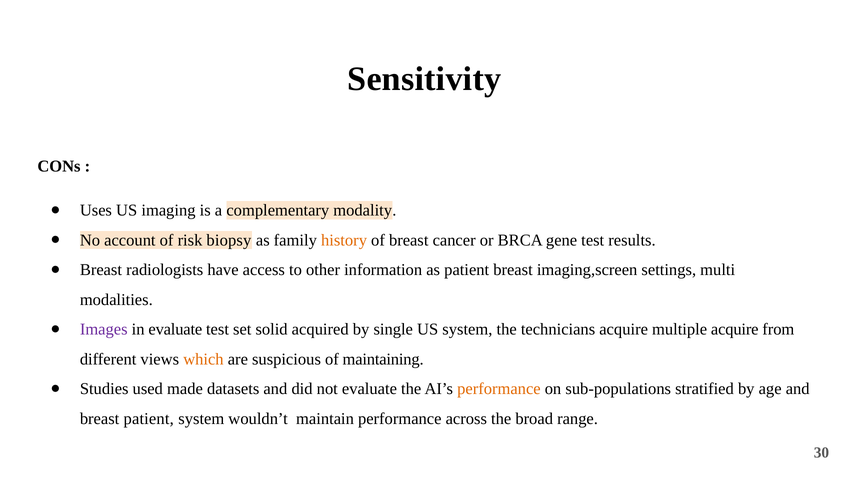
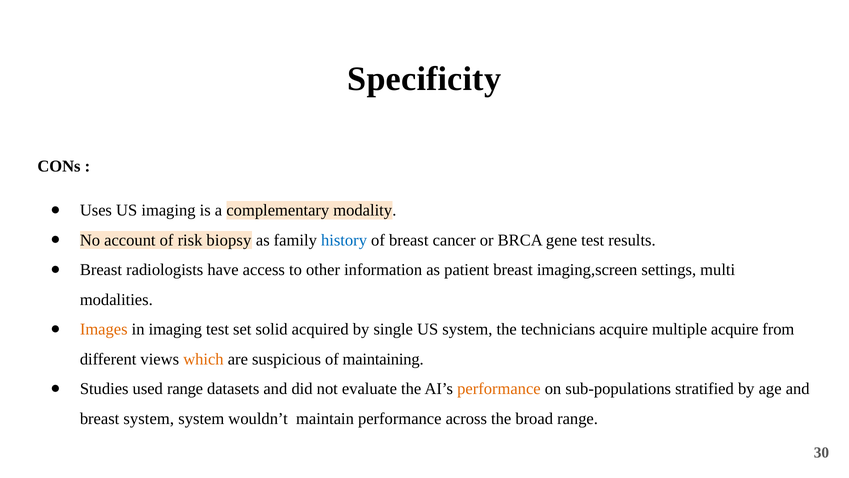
Sensitivity: Sensitivity -> Specificity
history colour: orange -> blue
Images colour: purple -> orange
in evaluate: evaluate -> imaging
used made: made -> range
breast patient: patient -> system
